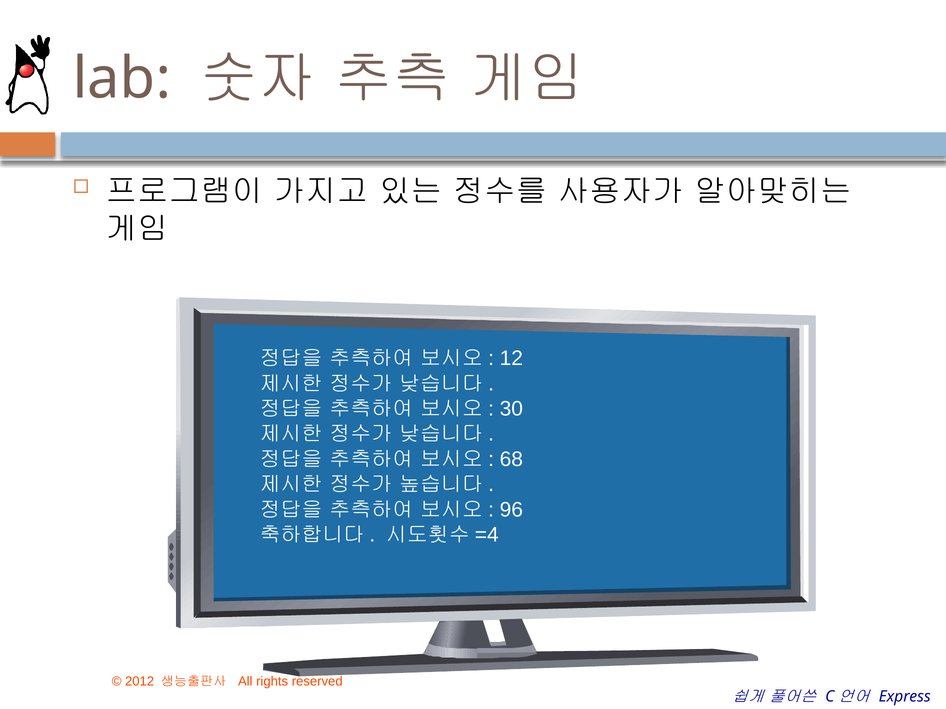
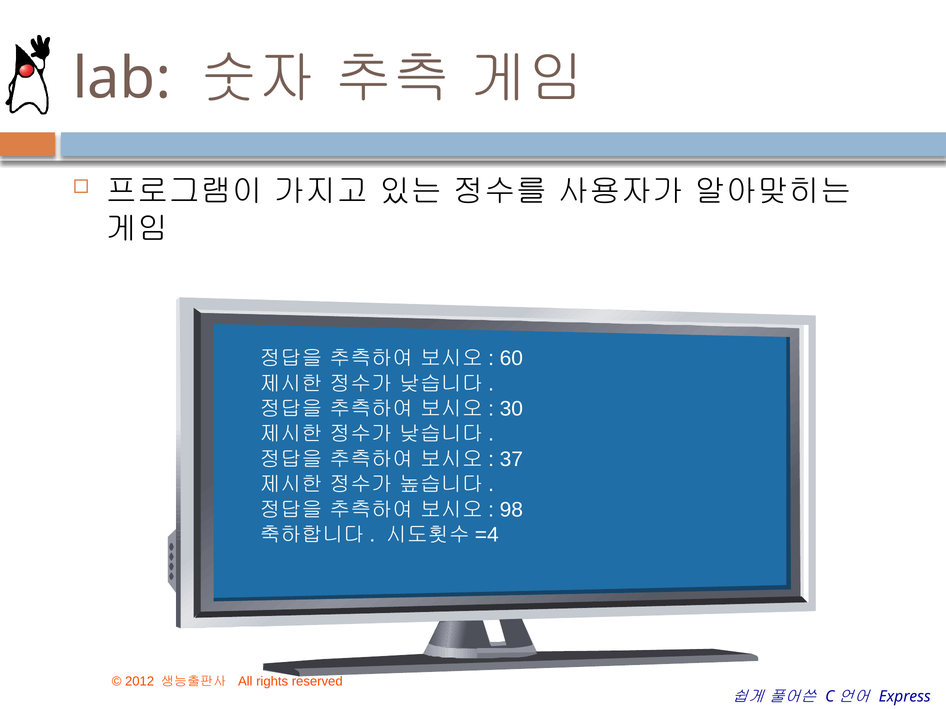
12: 12 -> 60
68: 68 -> 37
96: 96 -> 98
